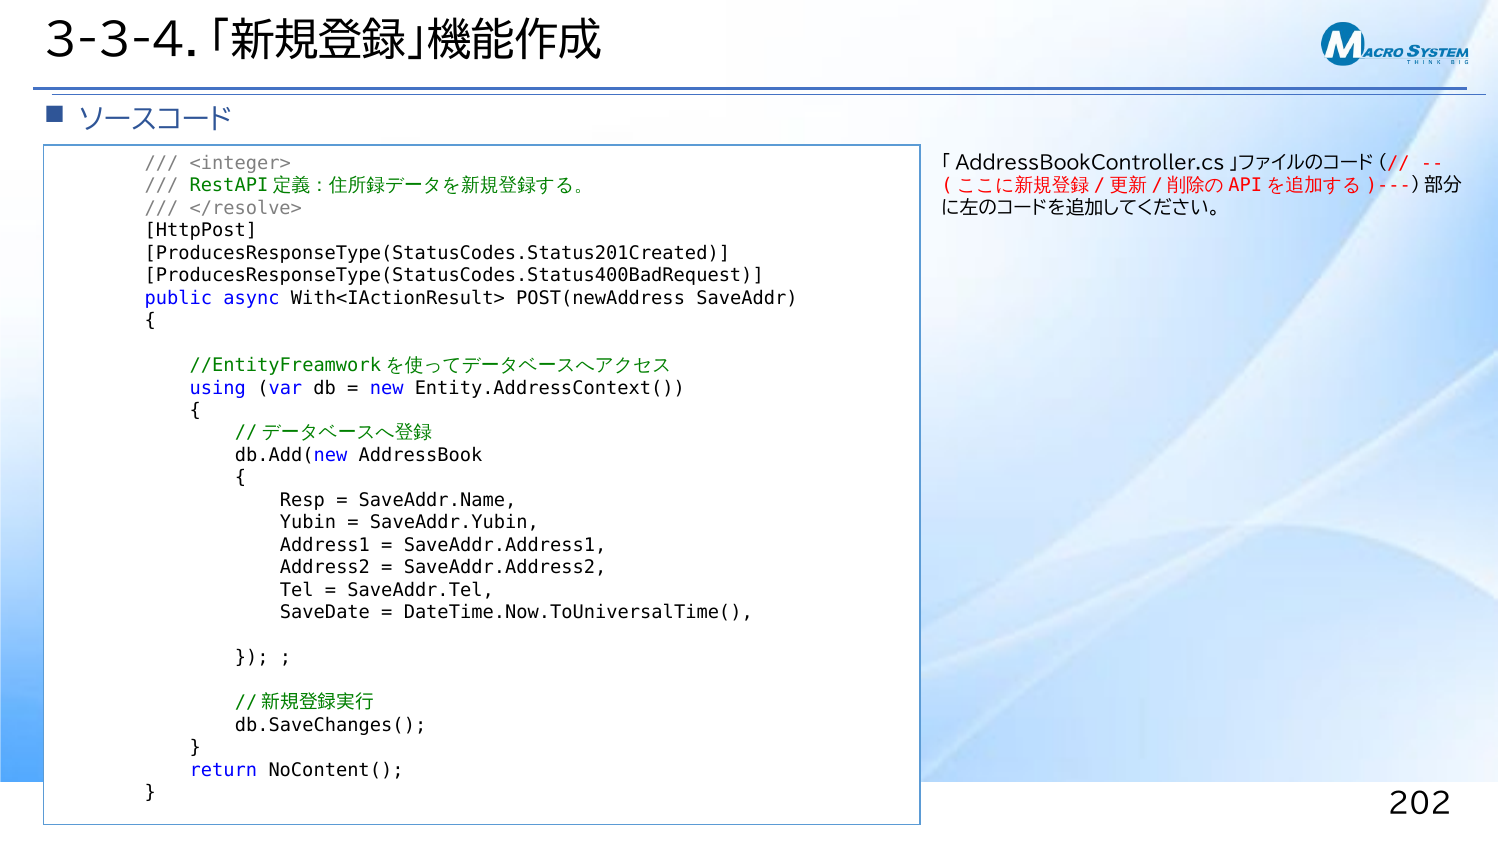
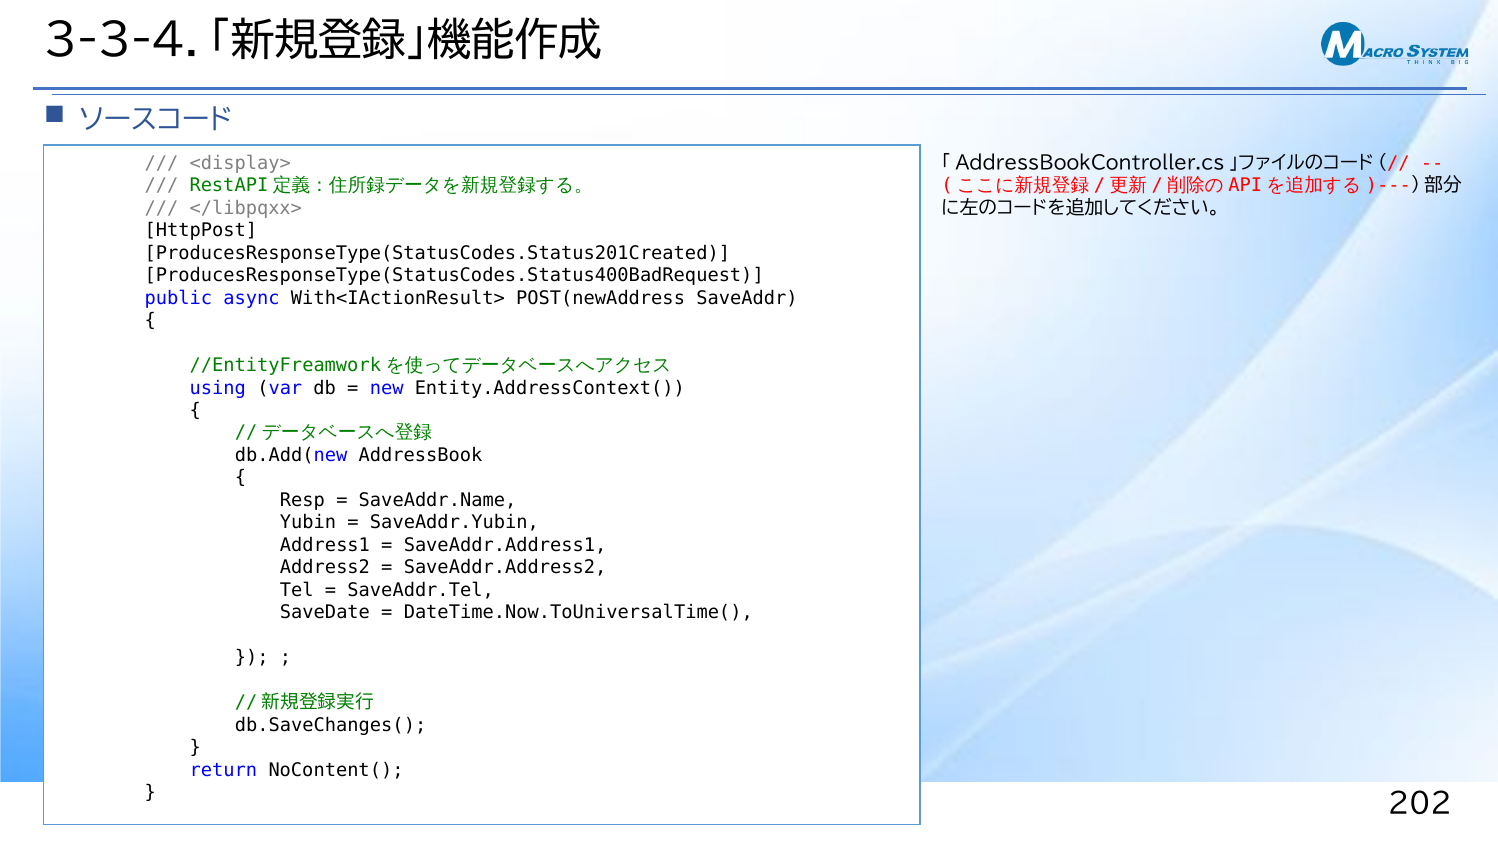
<integer>: <integer> -> <display>
</resolve>: </resolve> -> </libpqxx>
